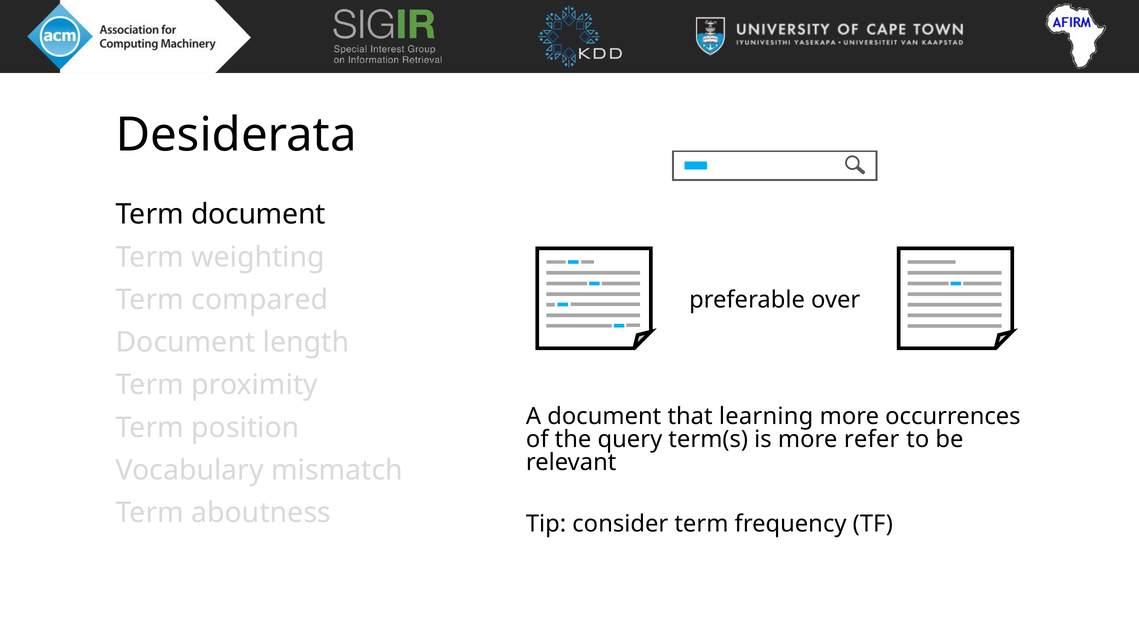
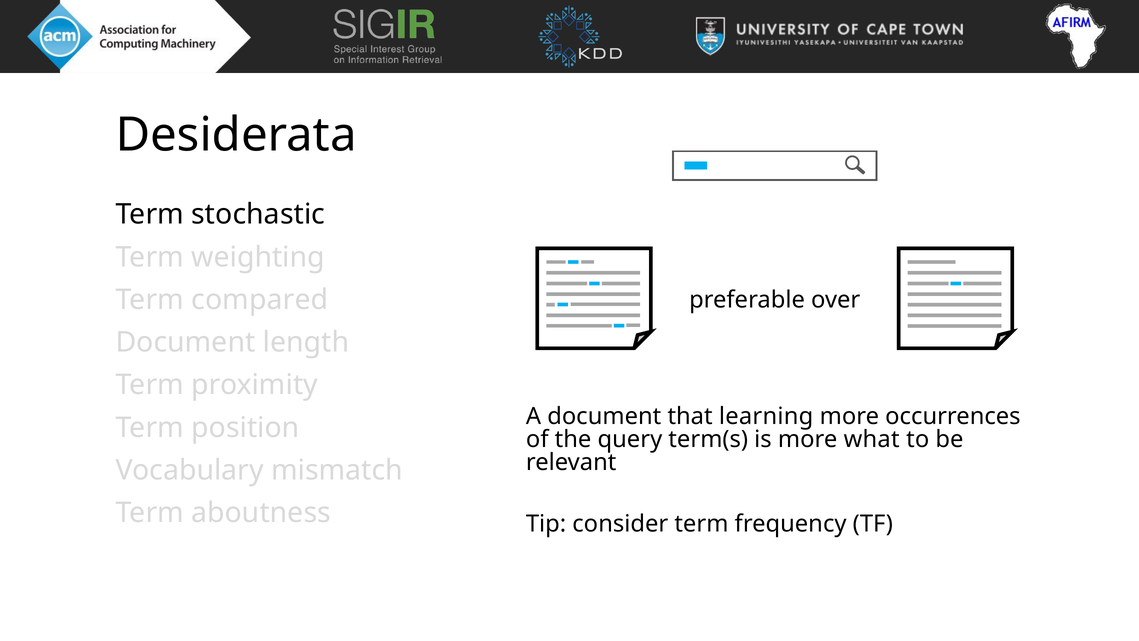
Term document: document -> stochastic
refer: refer -> what
